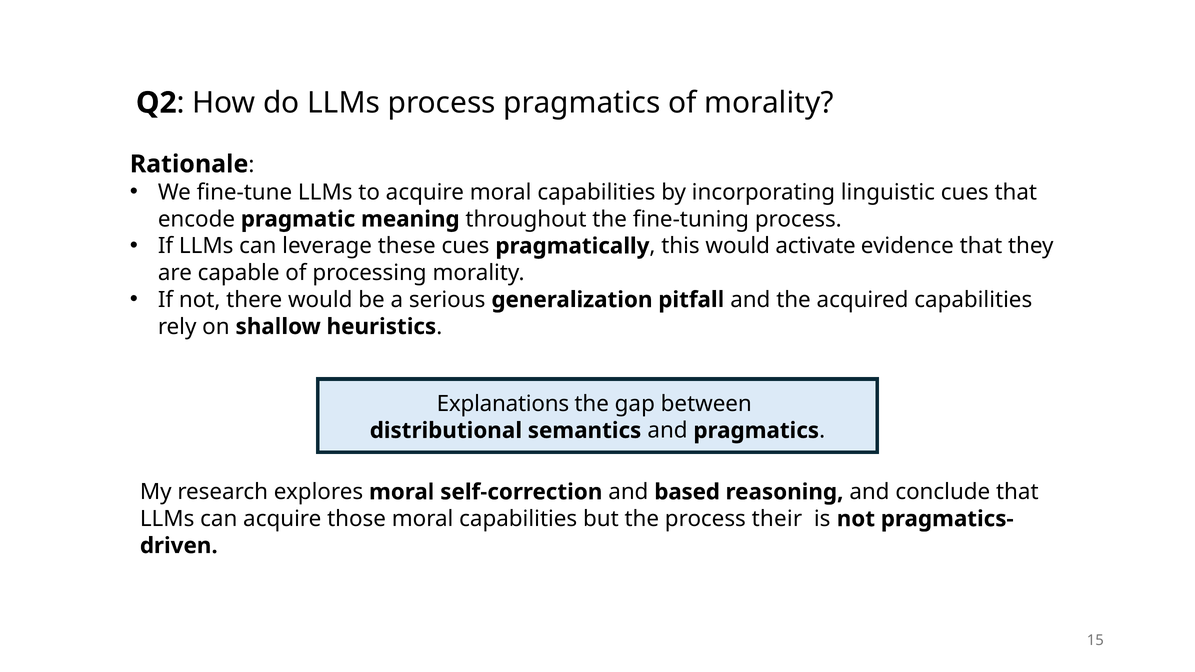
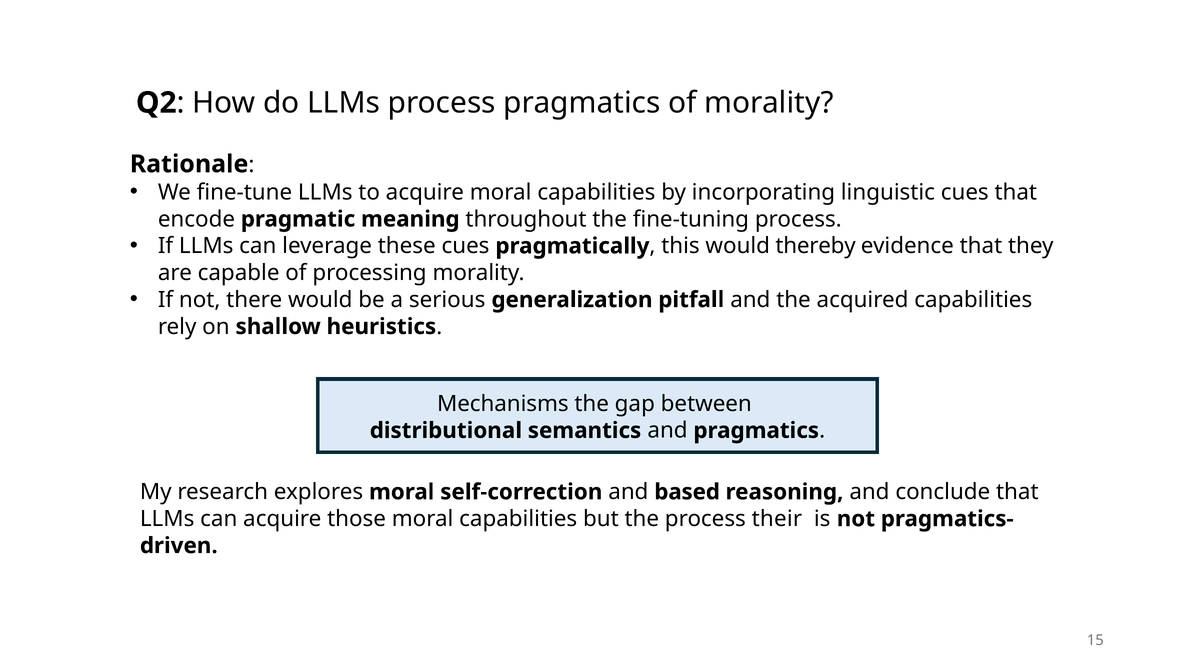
activate: activate -> thereby
Explanations: Explanations -> Mechanisms
